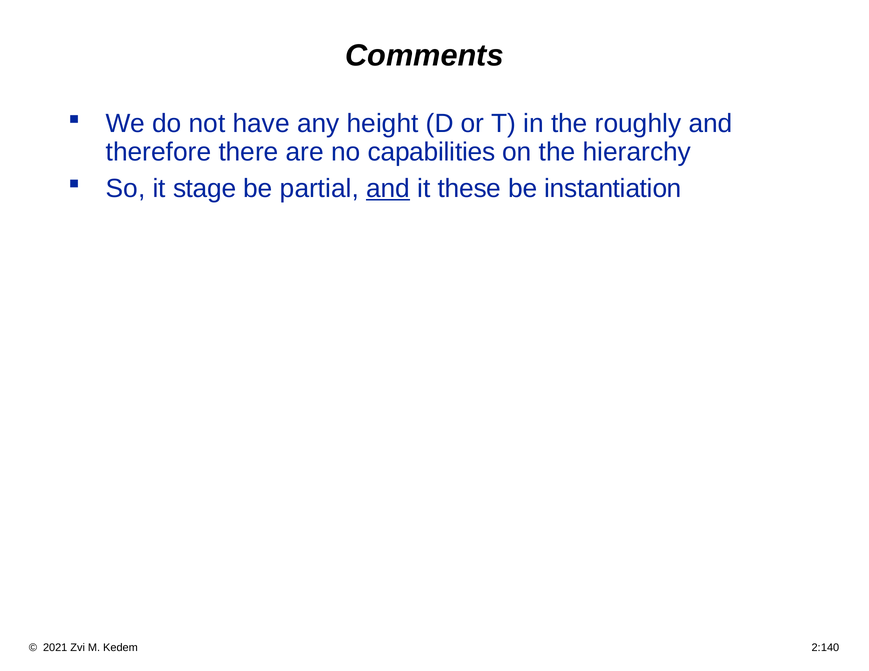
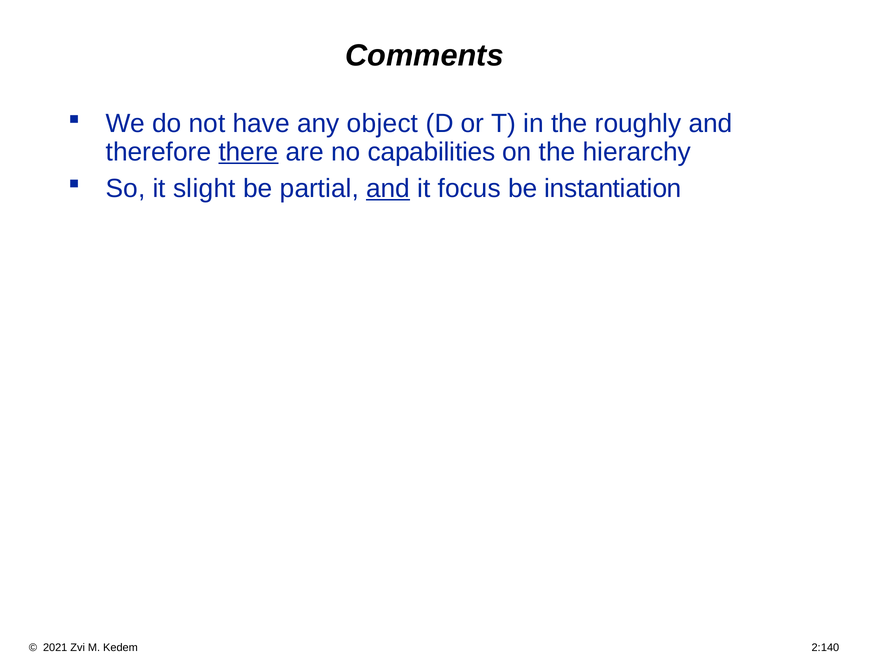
height: height -> object
there underline: none -> present
stage: stage -> slight
these: these -> focus
